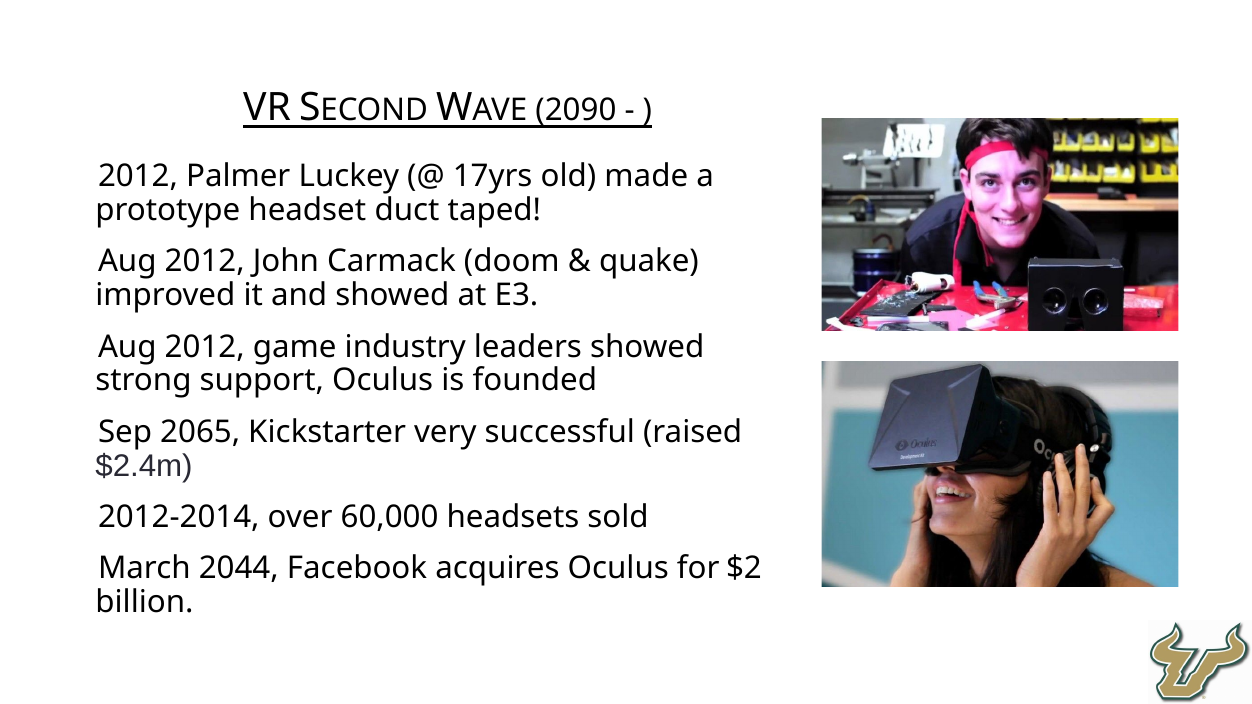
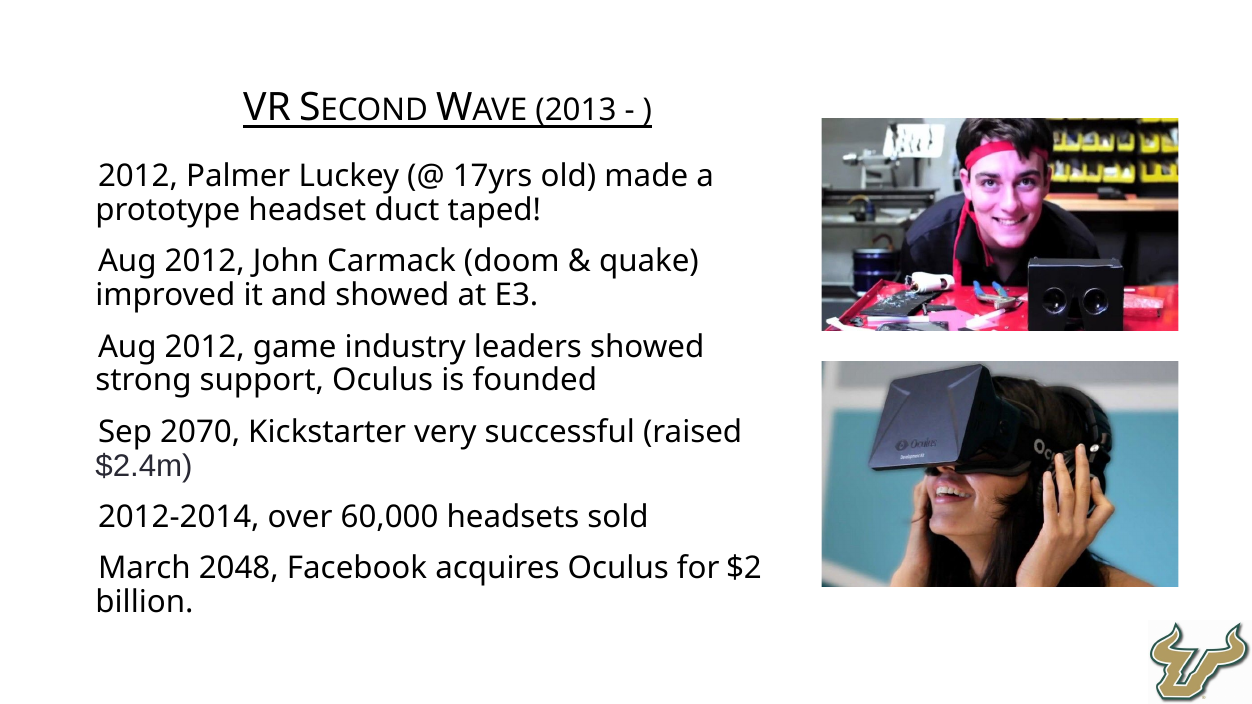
2090: 2090 -> 2013
2065: 2065 -> 2070
2044: 2044 -> 2048
